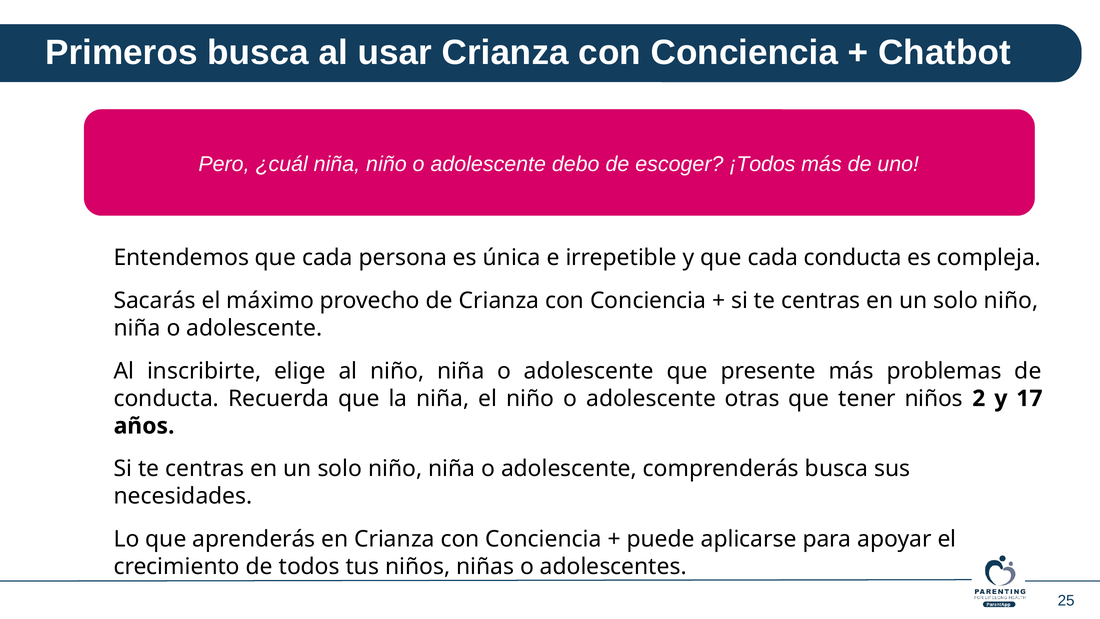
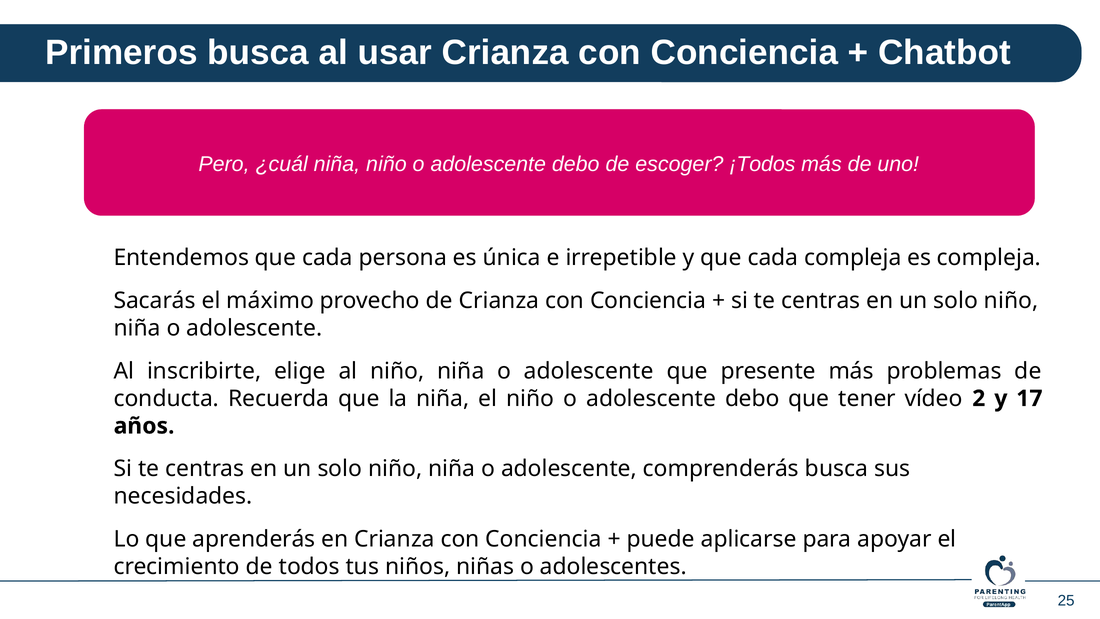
cada conducta: conducta -> compleja
otras at (752, 398): otras -> debo
tener niños: niños -> vídeo
